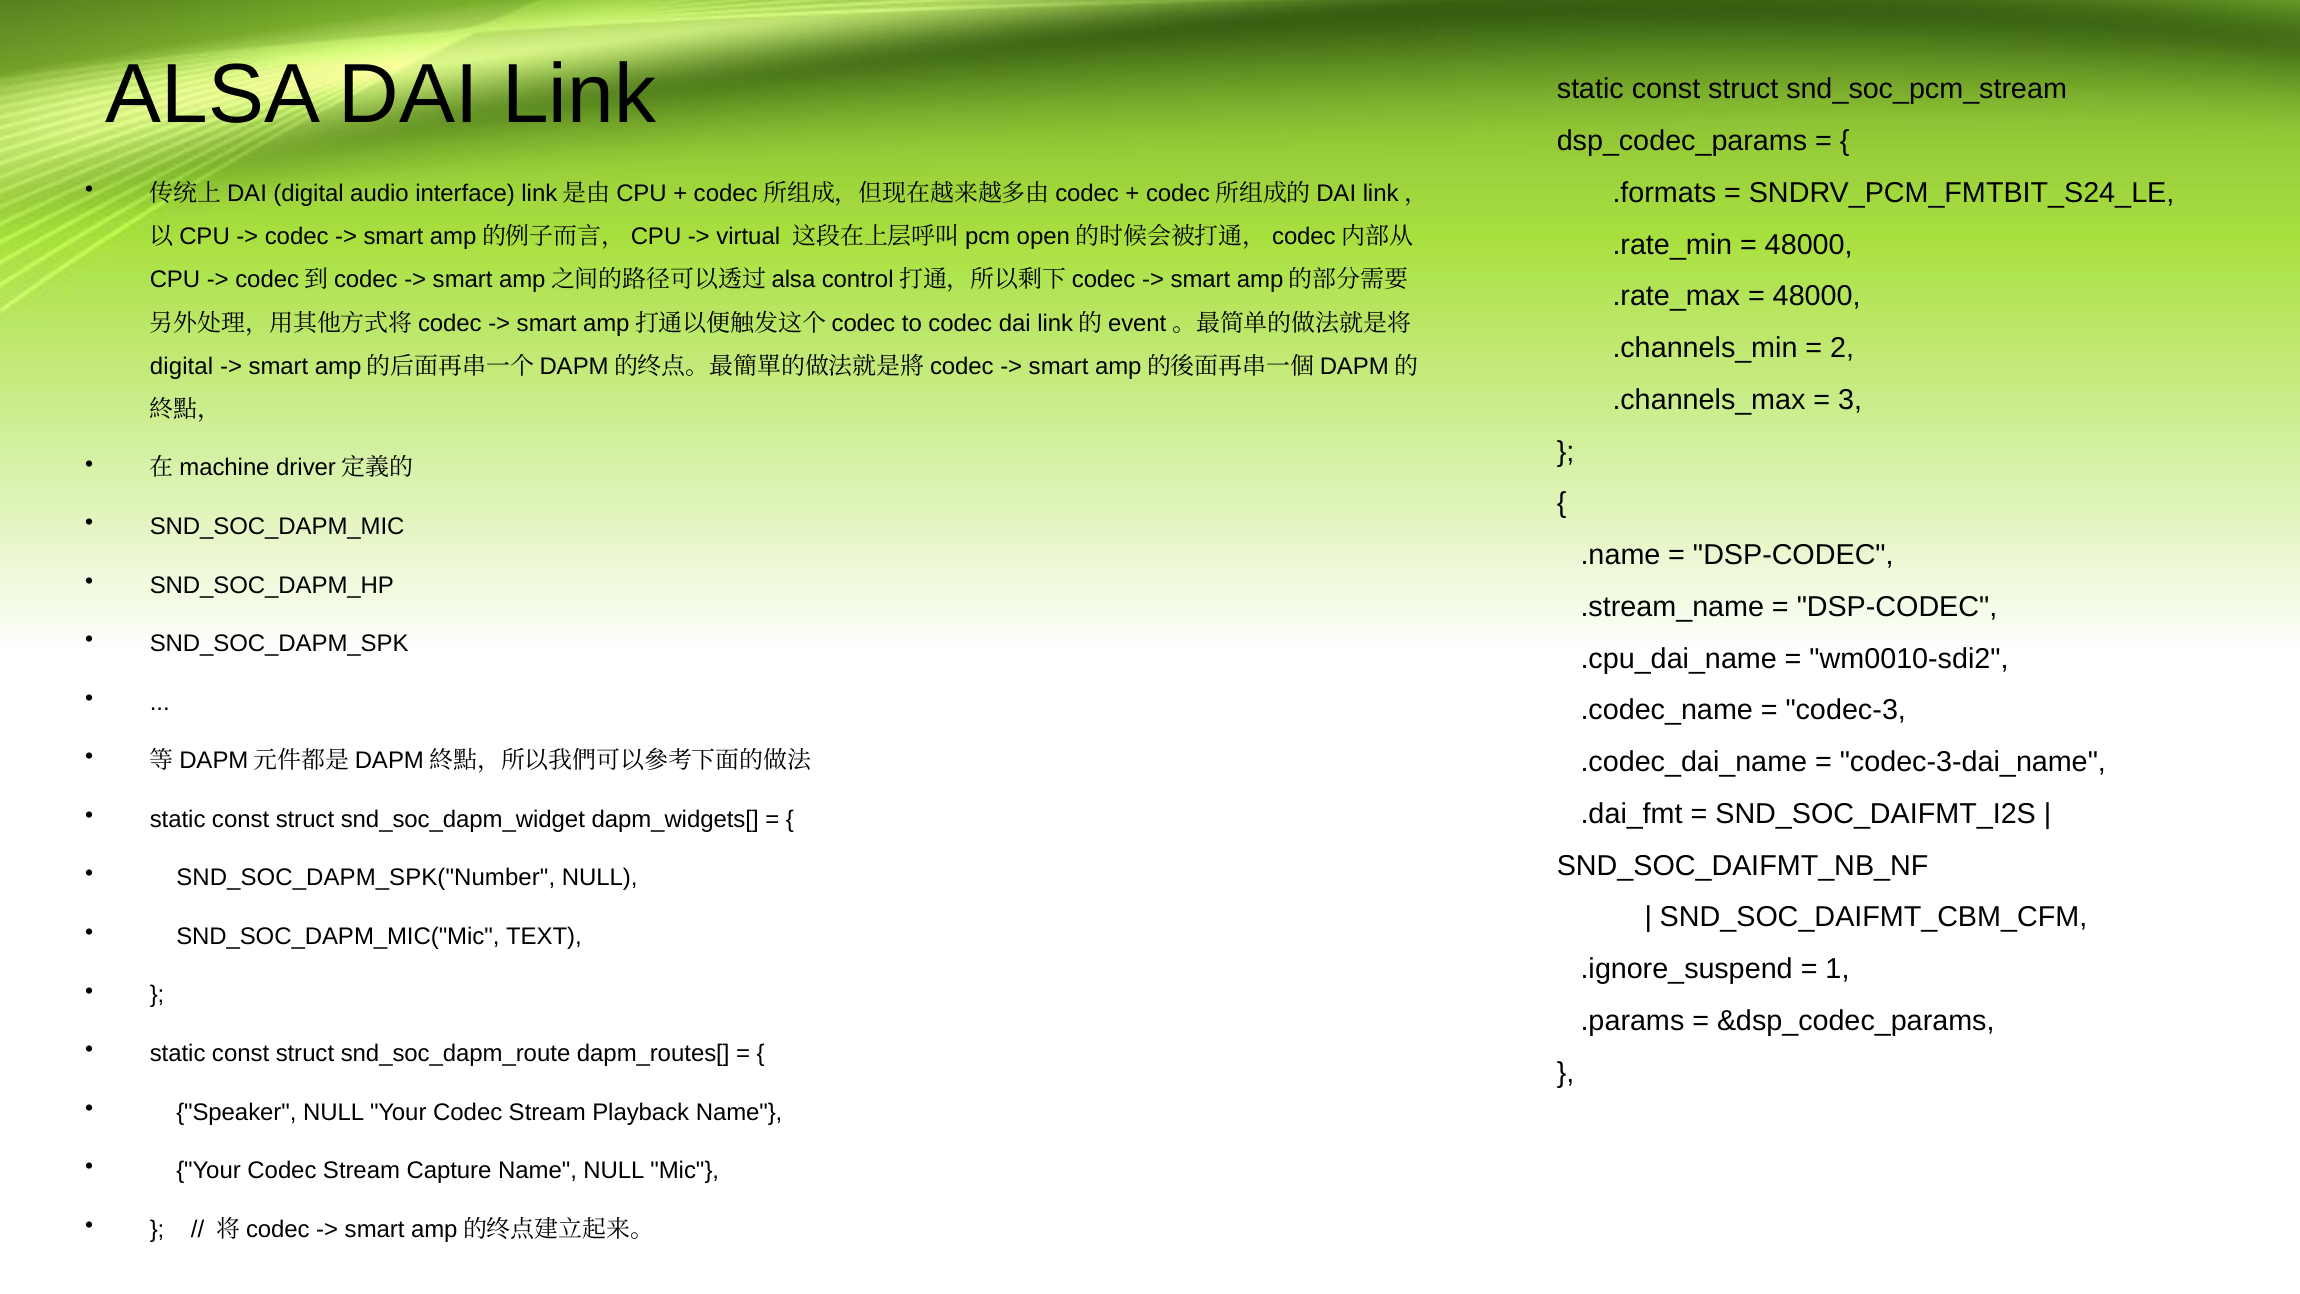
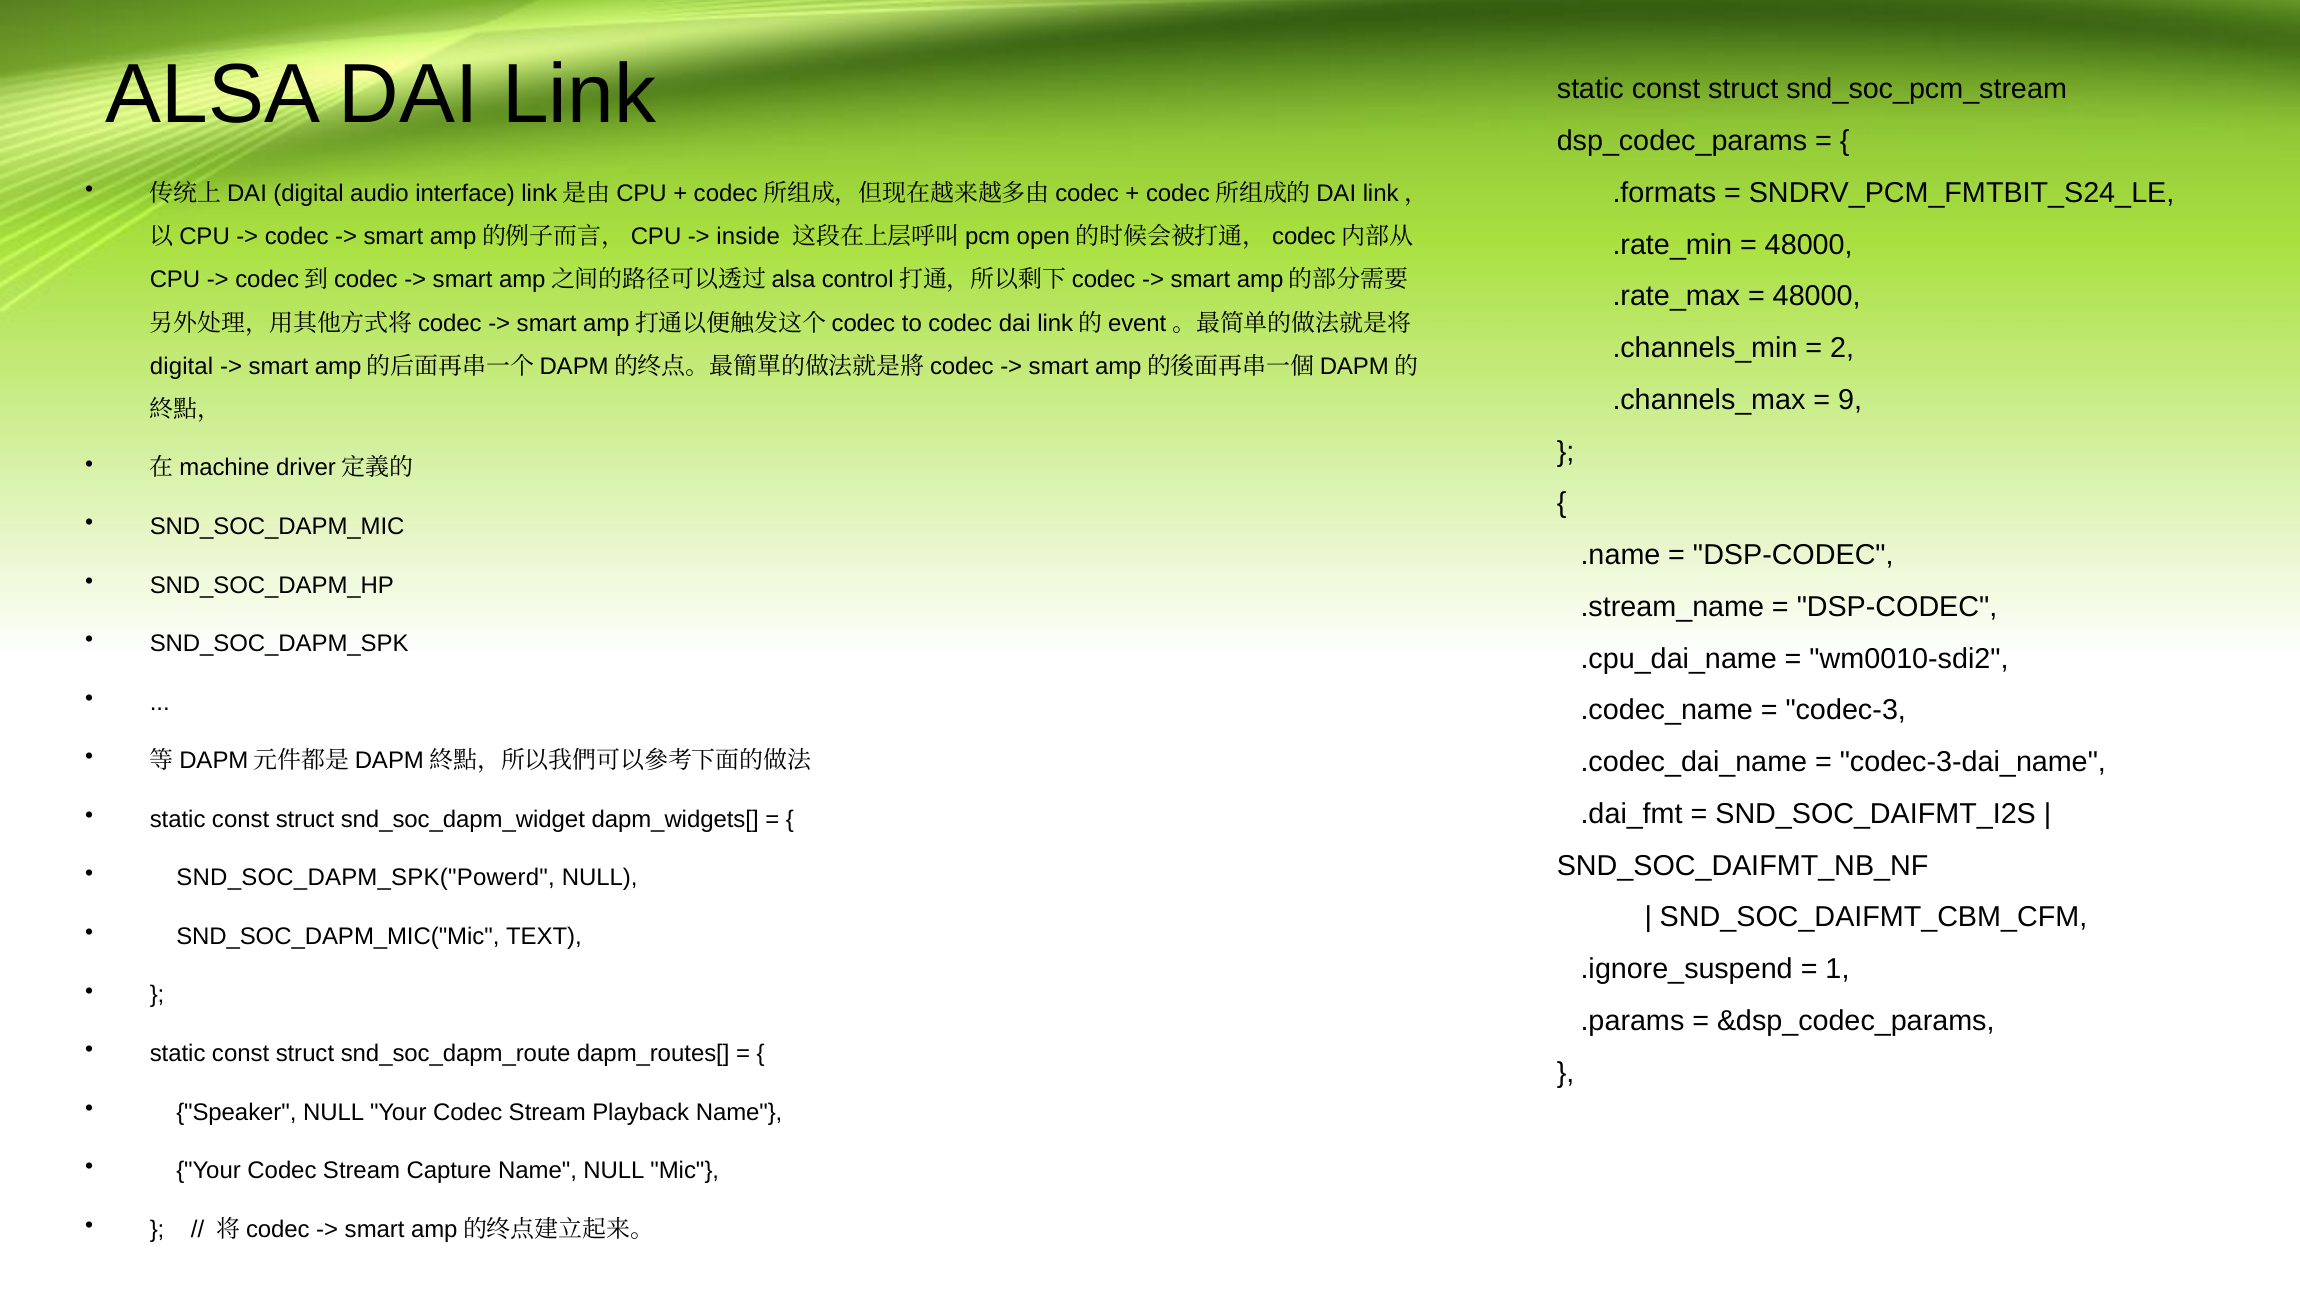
virtual: virtual -> inside
3: 3 -> 9
SND_SOC_DAPM_SPK("Number: SND_SOC_DAPM_SPK("Number -> SND_SOC_DAPM_SPK("Powerd
